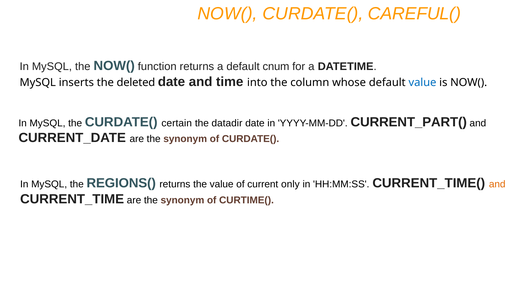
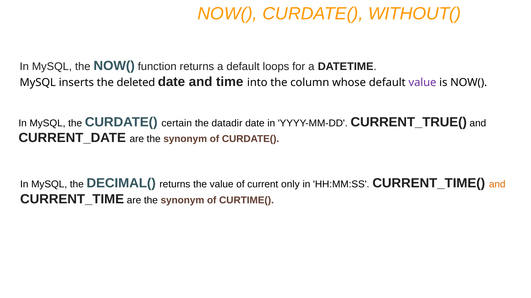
CAREFUL(: CAREFUL( -> WITHOUT(
cnum: cnum -> loops
value at (422, 83) colour: blue -> purple
CURRENT_PART(: CURRENT_PART( -> CURRENT_TRUE(
REGIONS(: REGIONS( -> DECIMAL(
